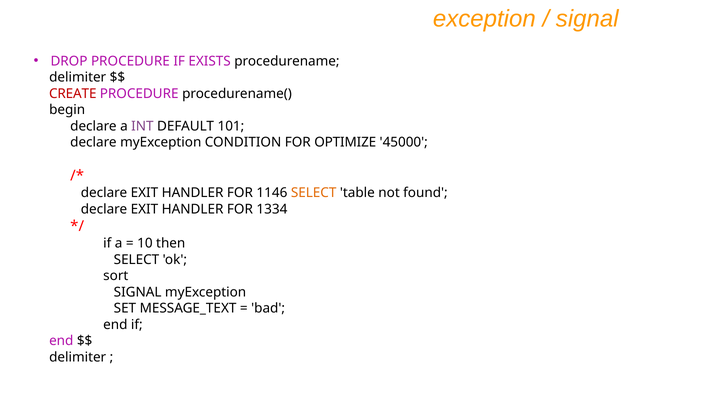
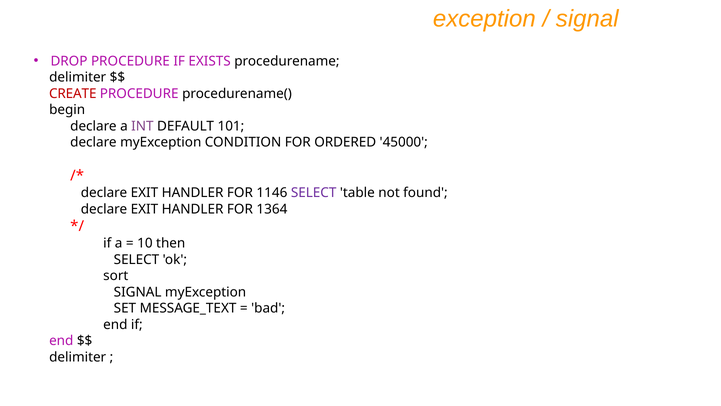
OPTIMIZE: OPTIMIZE -> ORDERED
SELECT at (314, 193) colour: orange -> purple
1334: 1334 -> 1364
